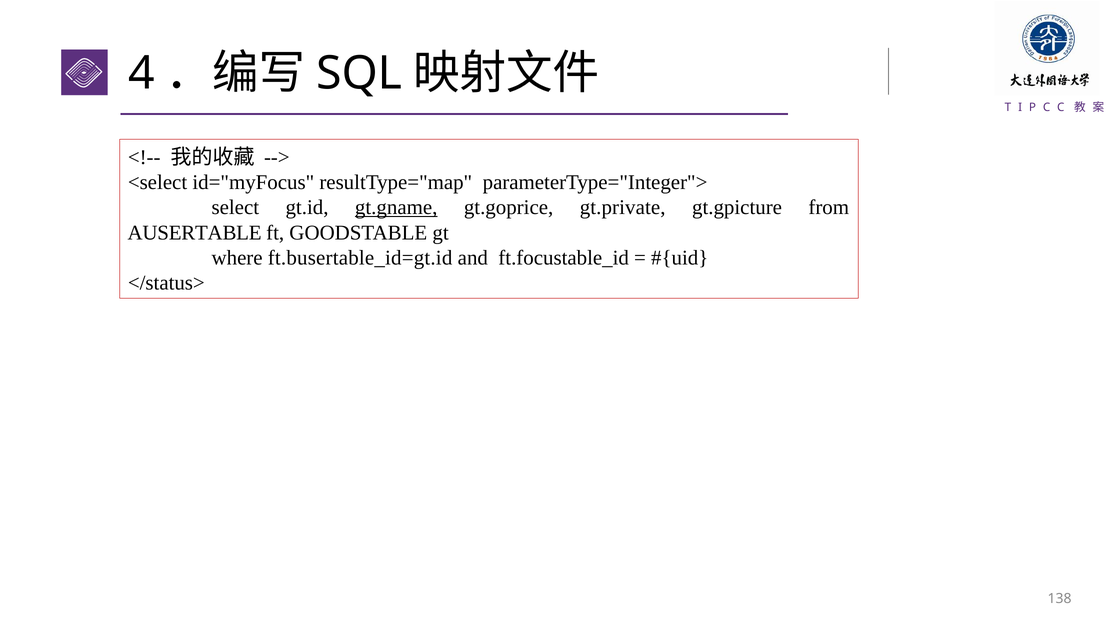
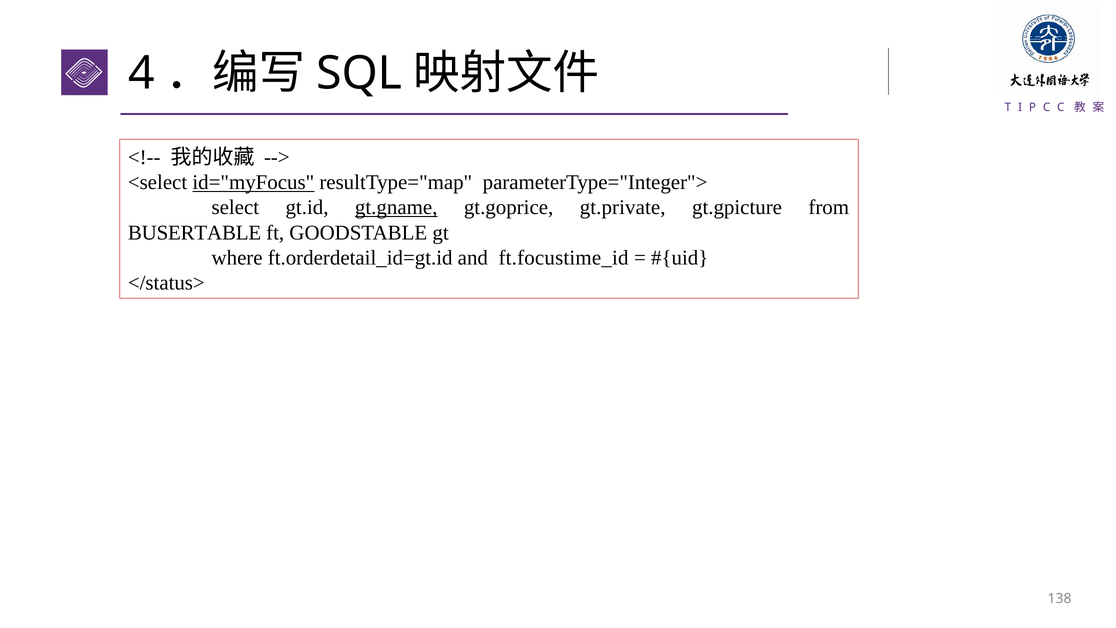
id="myFocus underline: none -> present
AUSERTABLE: AUSERTABLE -> BUSERTABLE
ft.busertable_id=gt.id: ft.busertable_id=gt.id -> ft.orderdetail_id=gt.id
ft.focustable_id: ft.focustable_id -> ft.focustime_id
